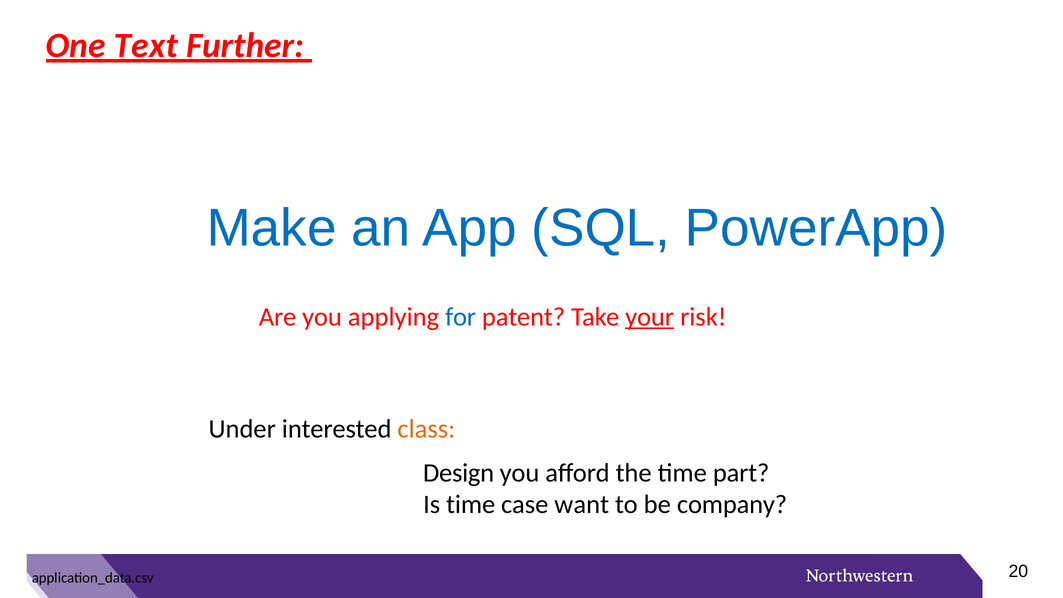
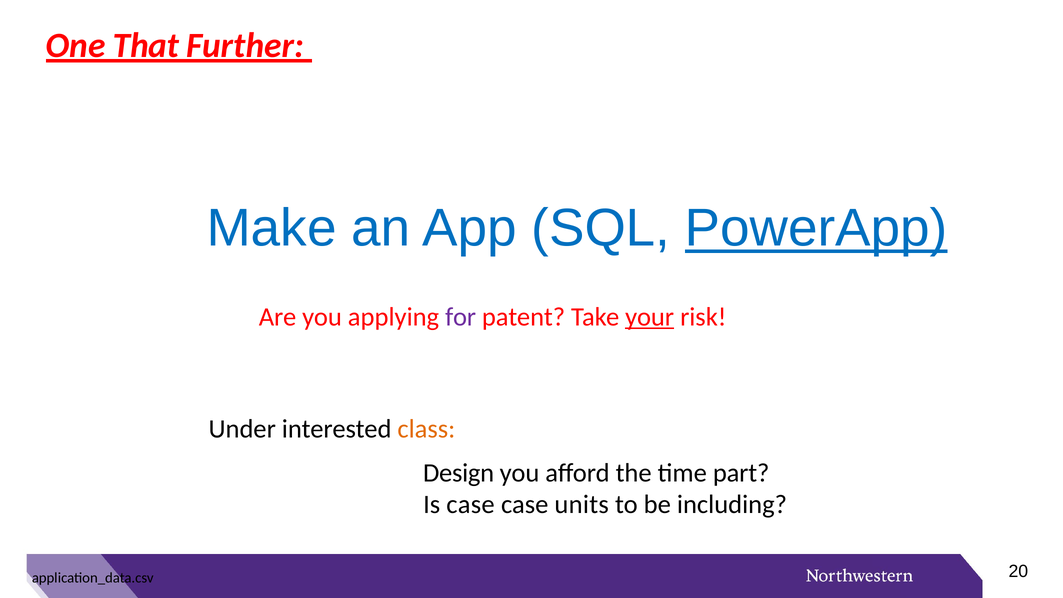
Text: Text -> That
PowerApp underline: none -> present
for colour: blue -> purple
Is time: time -> case
want: want -> units
company: company -> including
